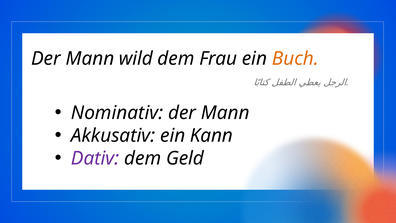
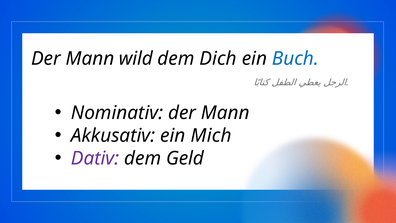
Frau: Frau -> Dich
Buch colour: orange -> blue
Kann: Kann -> Mich
